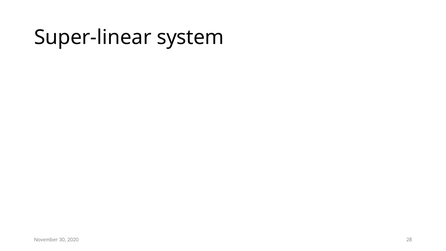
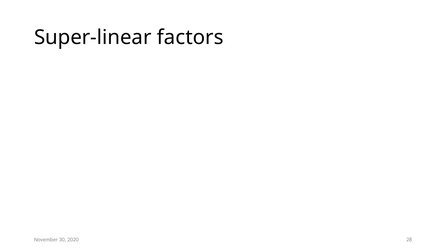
system: system -> factors
